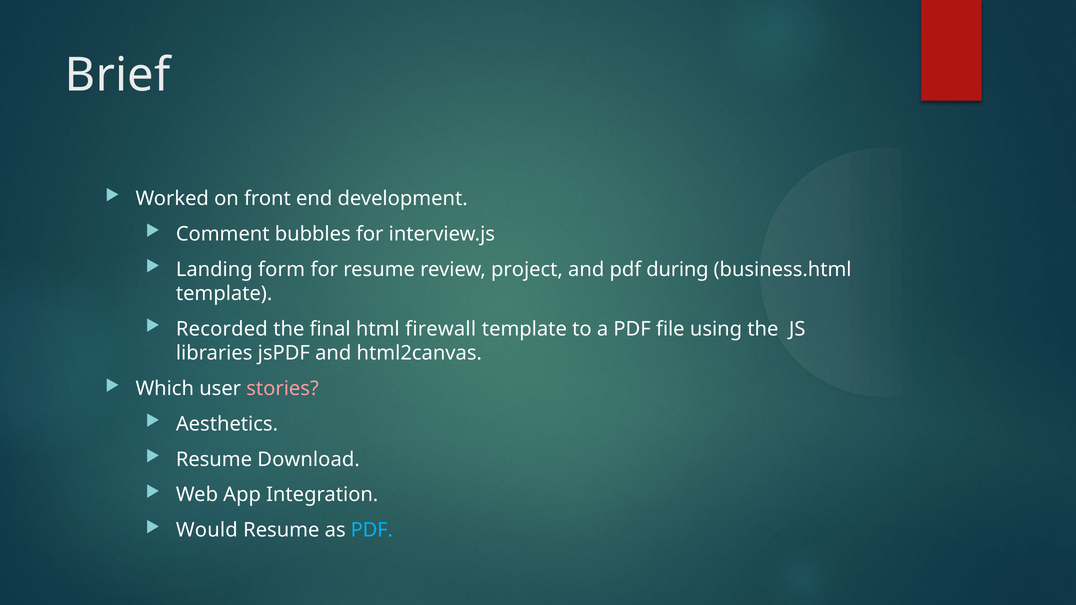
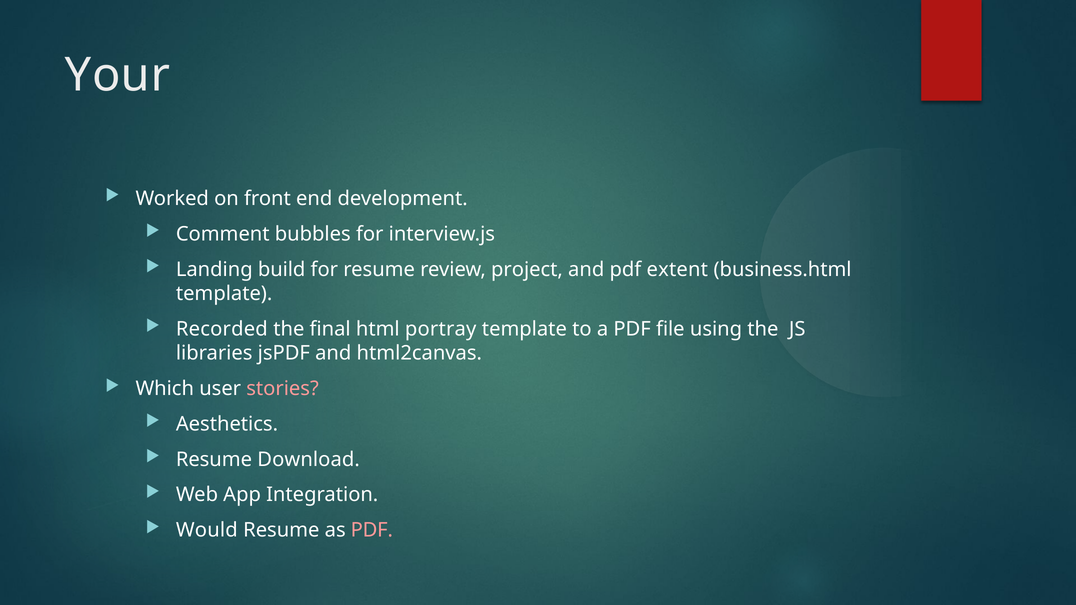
Brief: Brief -> Your
form: form -> build
during: during -> extent
firewall: firewall -> portray
PDF at (372, 530) colour: light blue -> pink
